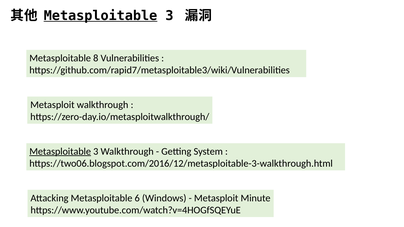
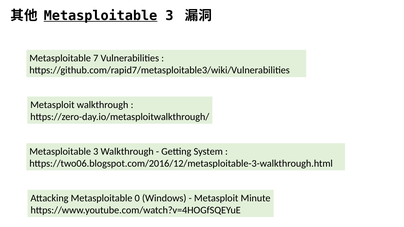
8: 8 -> 7
Metasploitable at (60, 152) underline: present -> none
6: 6 -> 0
